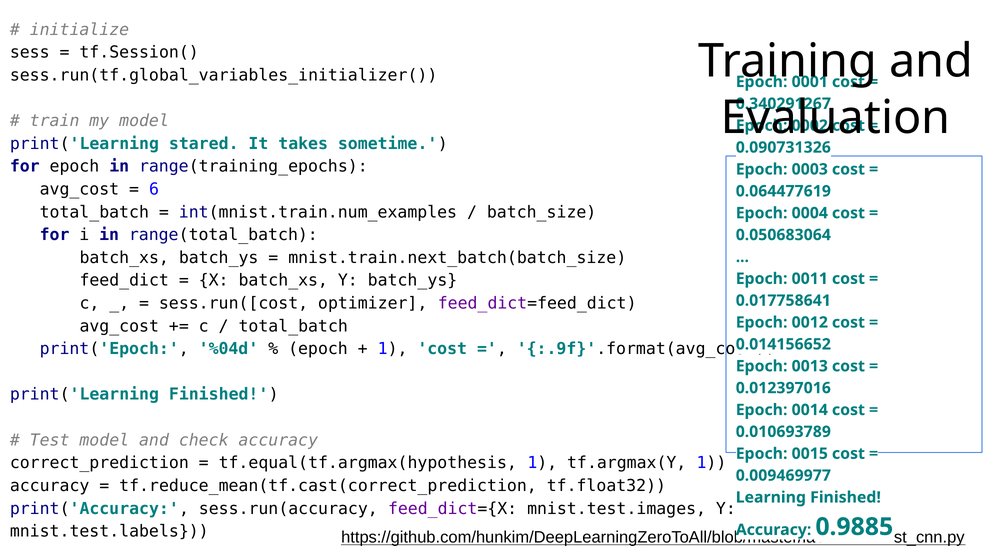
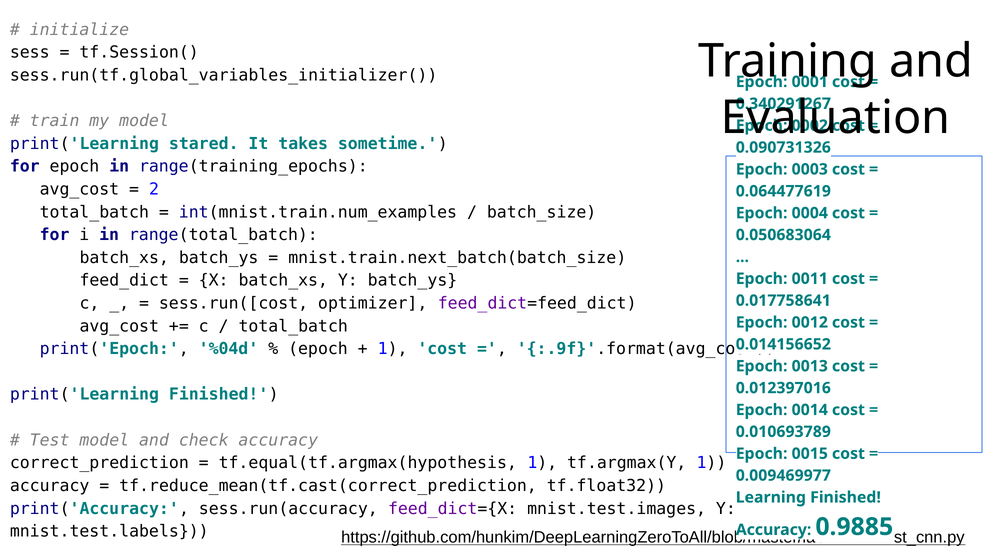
6: 6 -> 2
